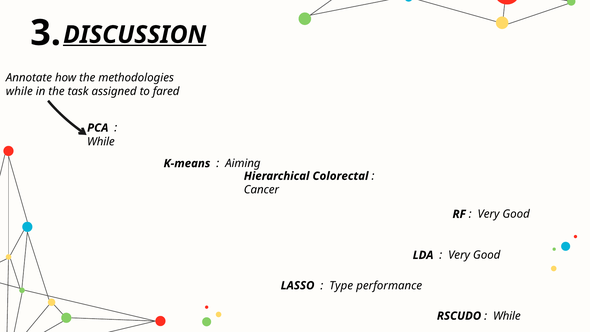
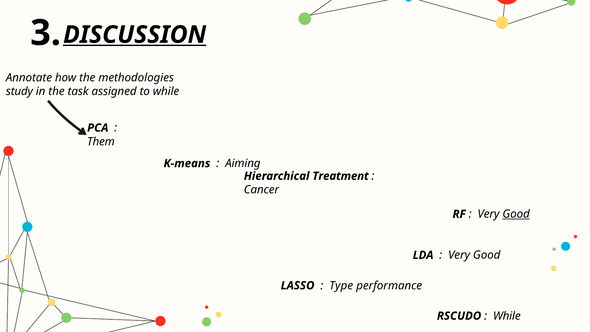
while at (19, 91): while -> study
to fared: fared -> while
While at (101, 142): While -> Them
Colorectal: Colorectal -> Treatment
Good at (516, 214) underline: none -> present
